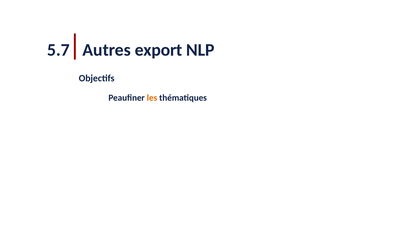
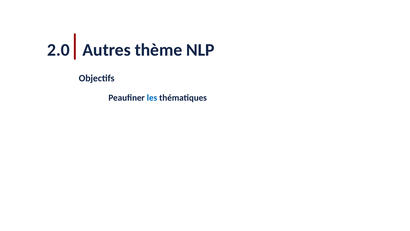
5.7: 5.7 -> 2.0
export: export -> thème
les colour: orange -> blue
